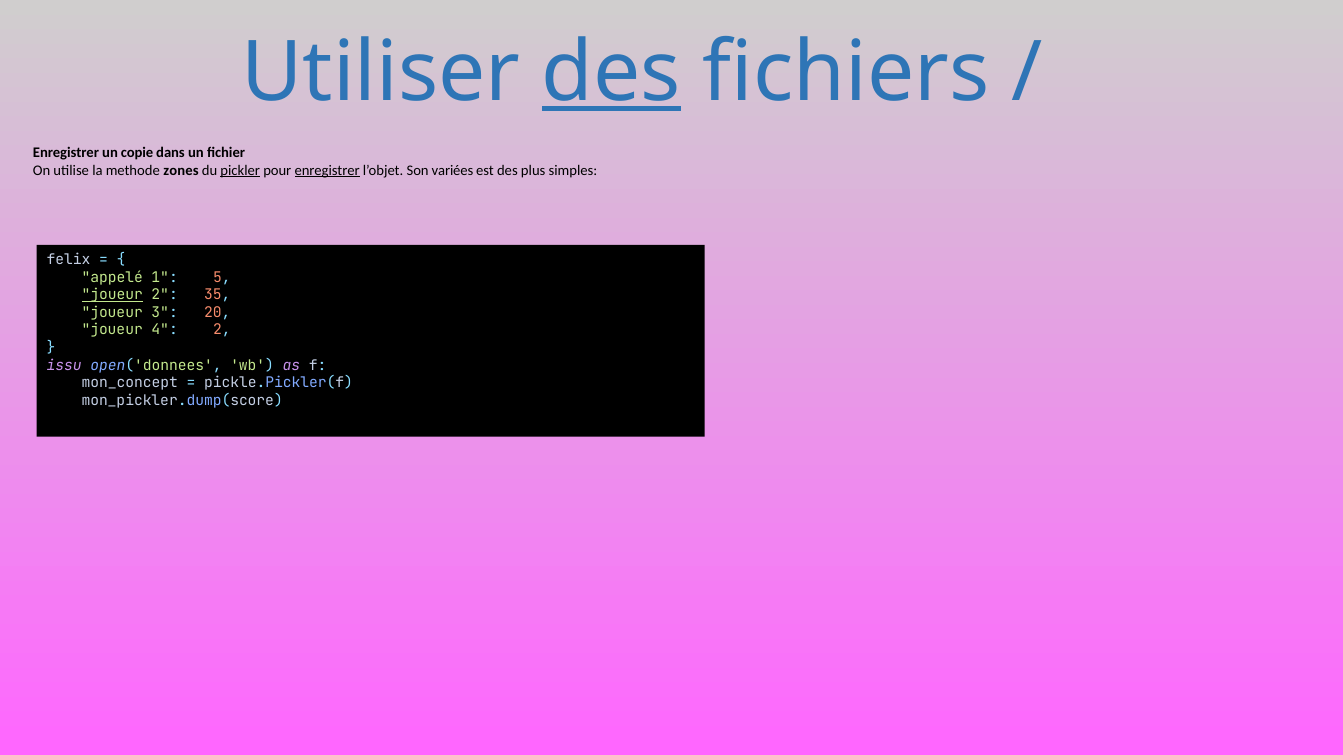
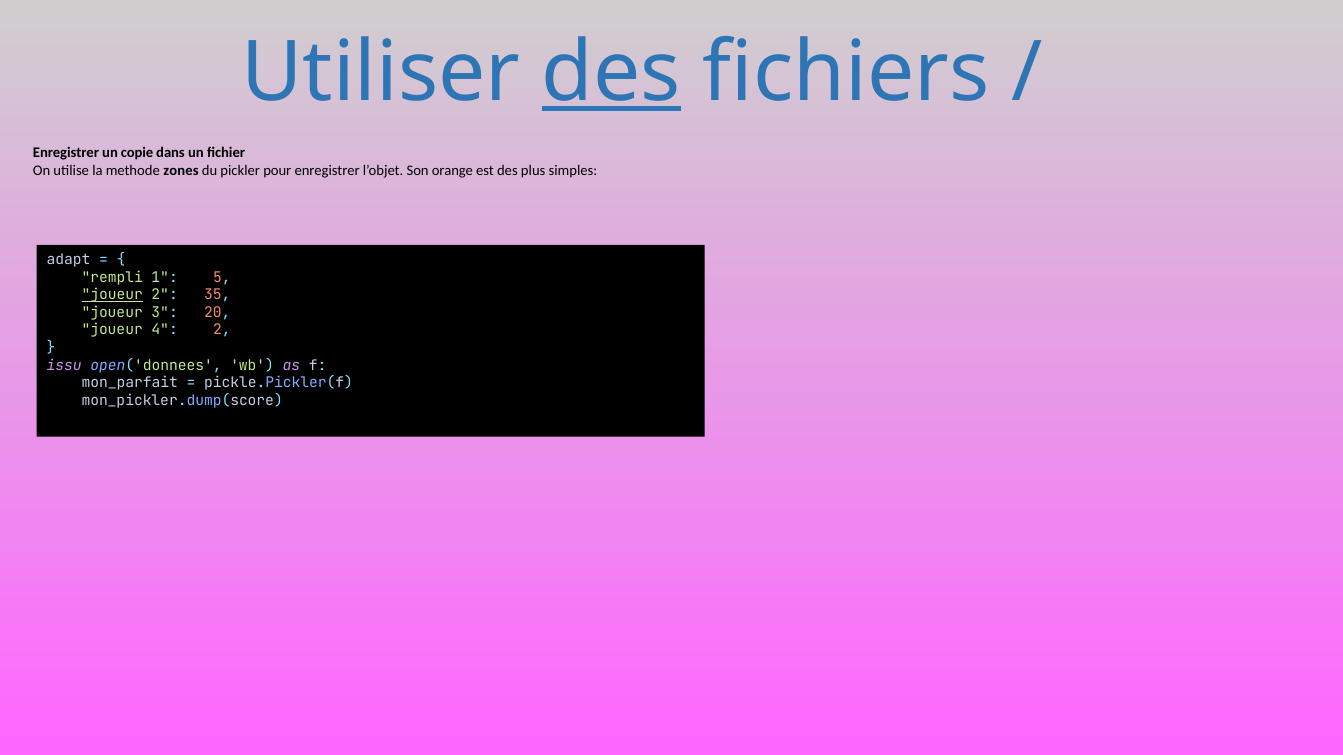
pickler underline: present -> none
enregistrer at (327, 170) underline: present -> none
variées: variées -> orange
felix: felix -> adapt
appelé: appelé -> rempli
mon_concept: mon_concept -> mon_parfait
